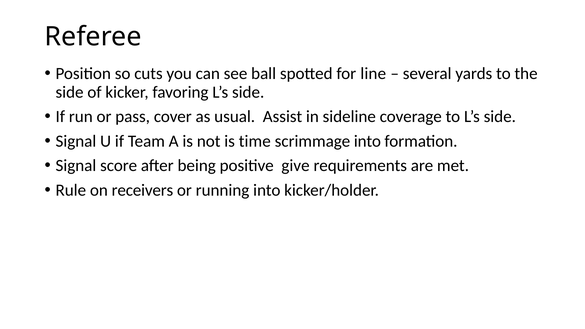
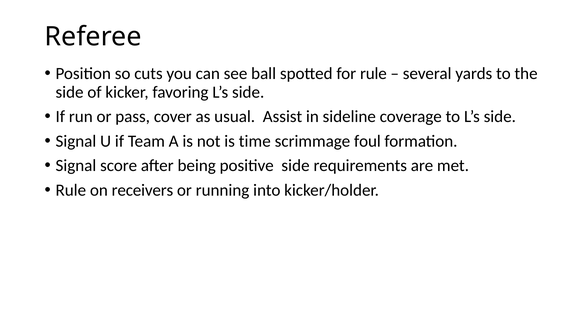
for line: line -> rule
scrimmage into: into -> foul
positive give: give -> side
